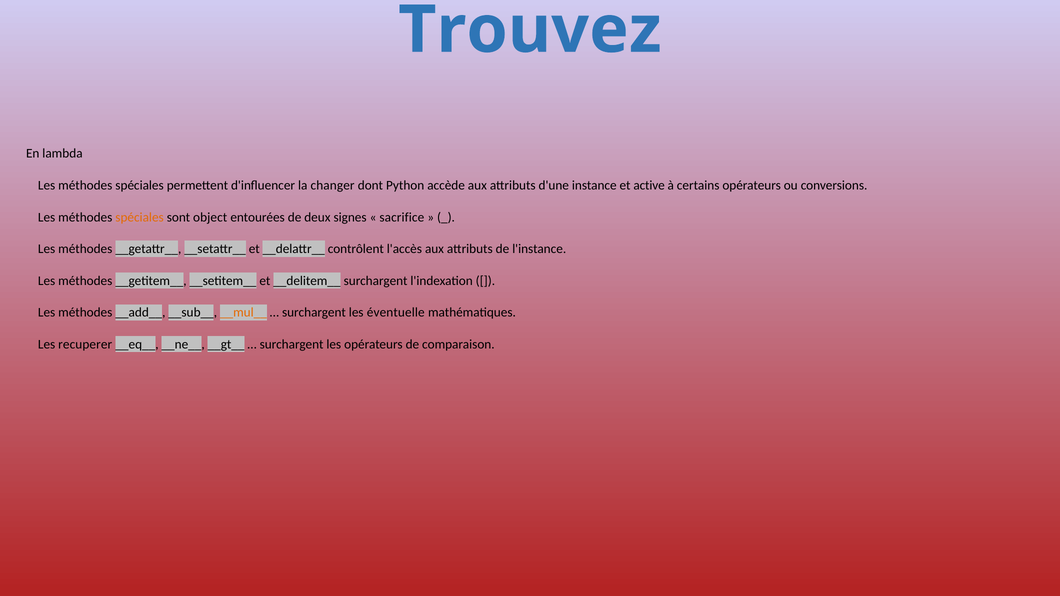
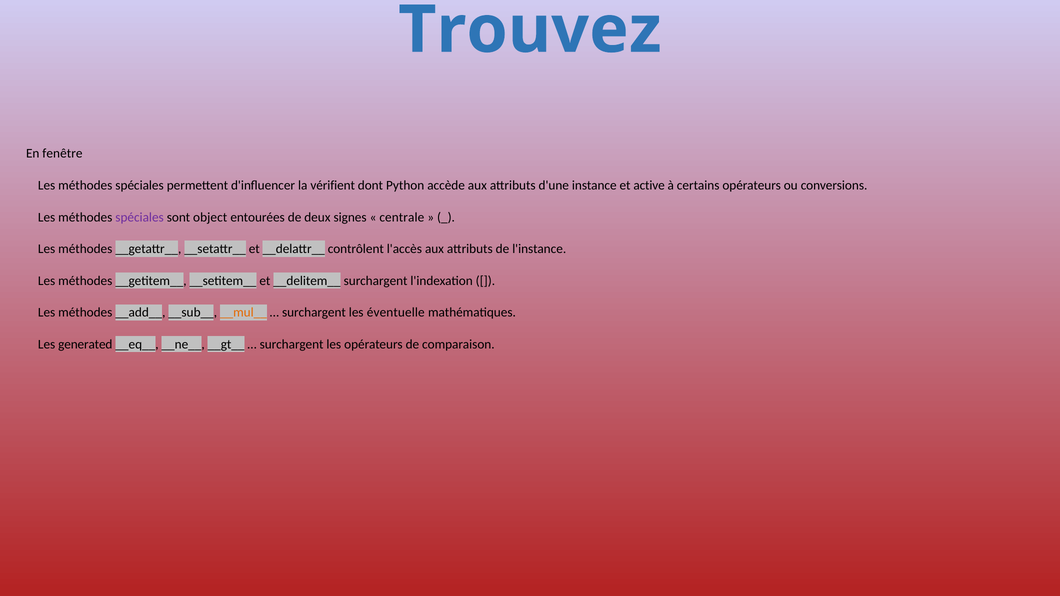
lambda: lambda -> fenêtre
changer: changer -> vérifient
spéciales at (140, 217) colour: orange -> purple
sacrifice: sacrifice -> centrale
recuperer: recuperer -> generated
